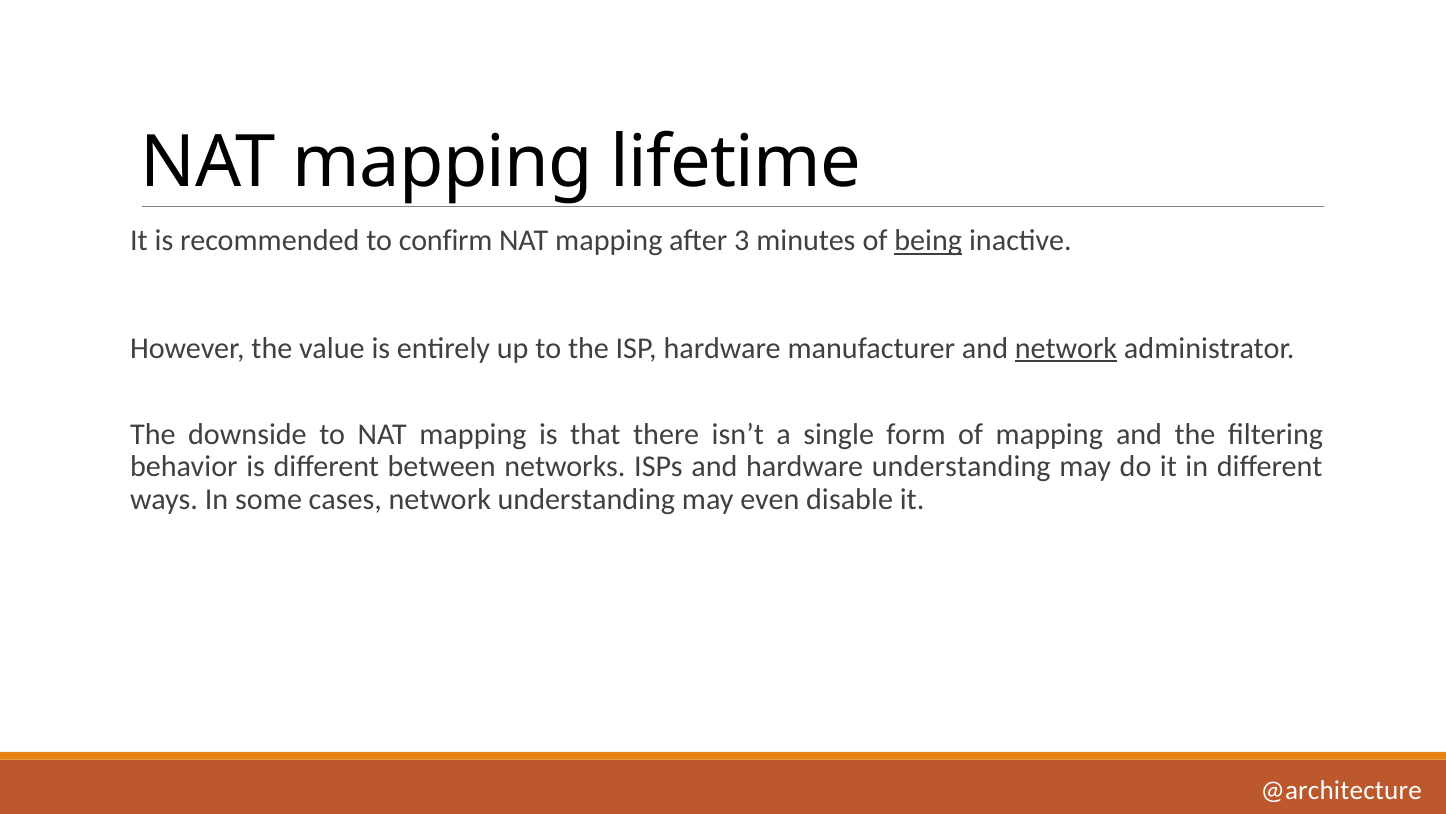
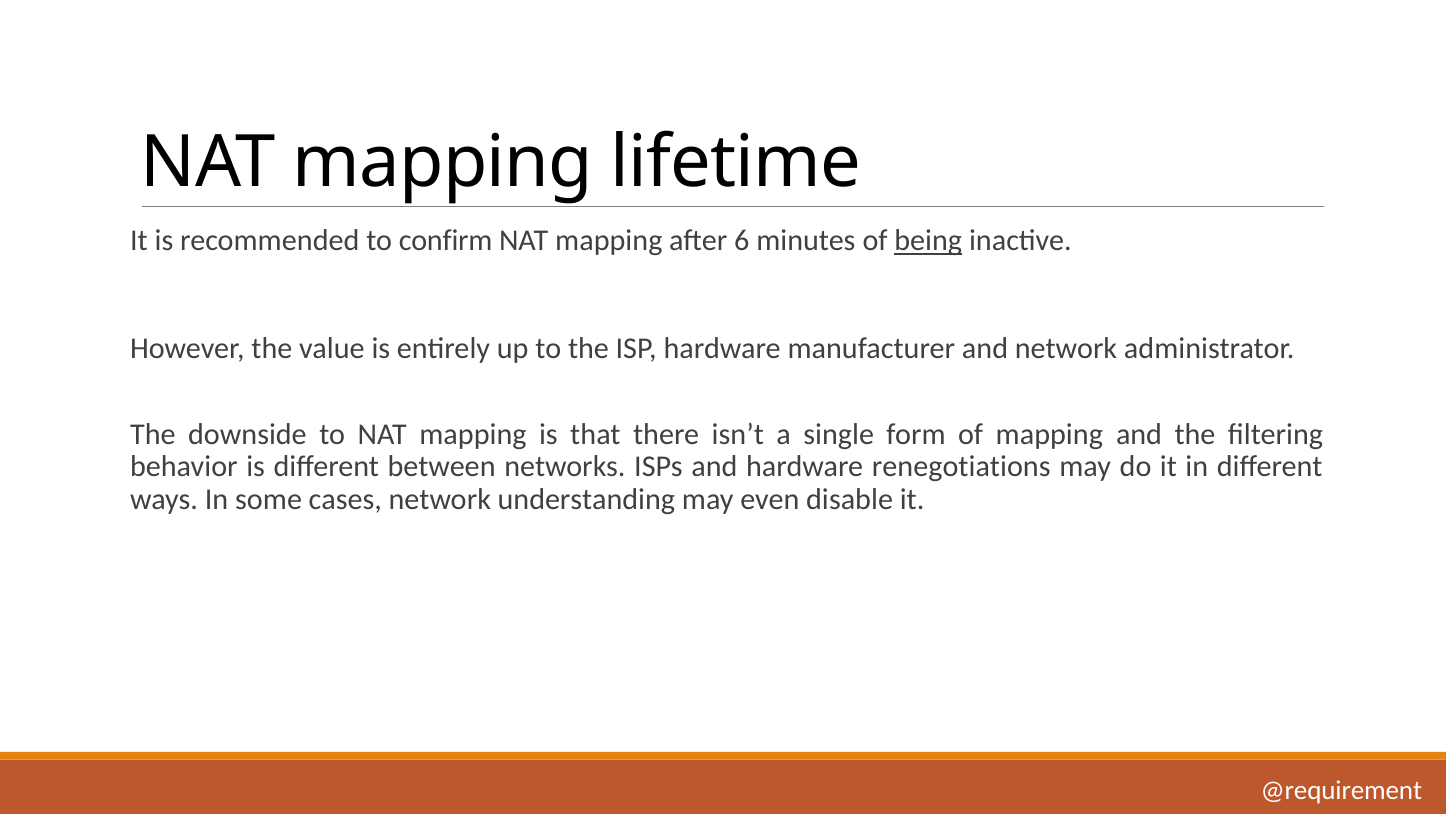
3: 3 -> 6
network at (1066, 348) underline: present -> none
hardware understanding: understanding -> renegotiations
@architecture: @architecture -> @requirement
